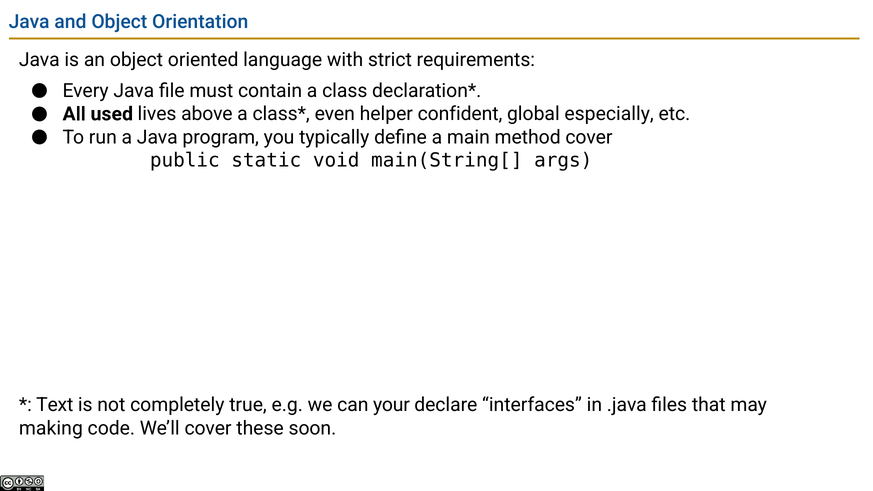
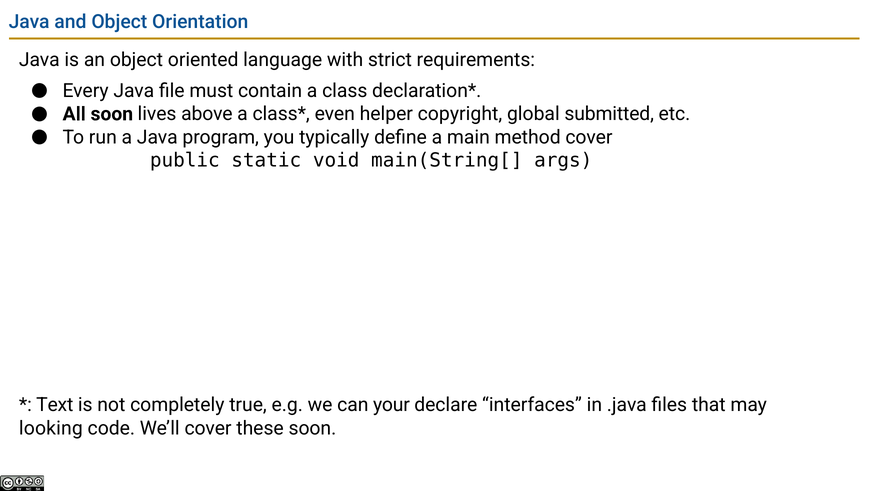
All used: used -> soon
confident: confident -> copyright
especially: especially -> submitted
making: making -> looking
